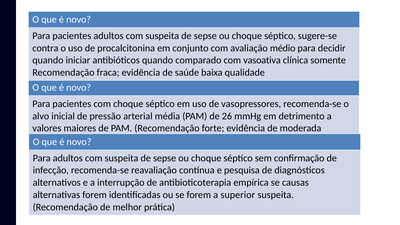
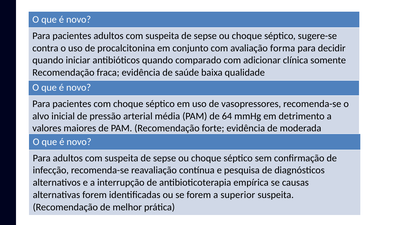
médio: médio -> forma
vasoativa: vasoativa -> adicionar
26: 26 -> 64
